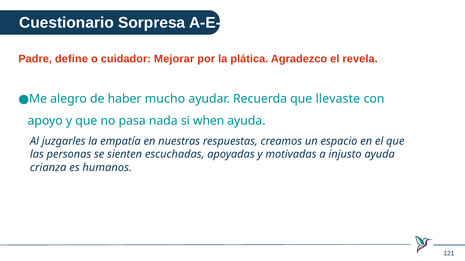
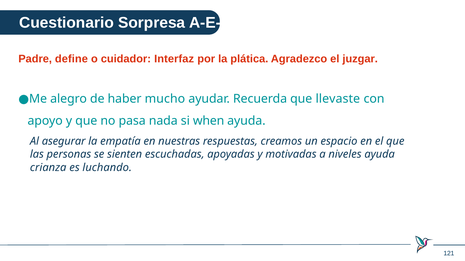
Mejorar: Mejorar -> Interfaz
revela: revela -> juzgar
juzgarles: juzgarles -> asegurar
injusto: injusto -> niveles
humanos: humanos -> luchando
